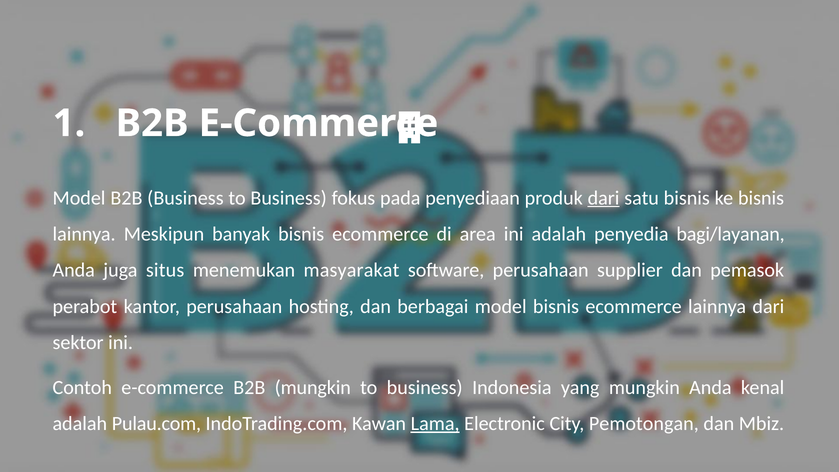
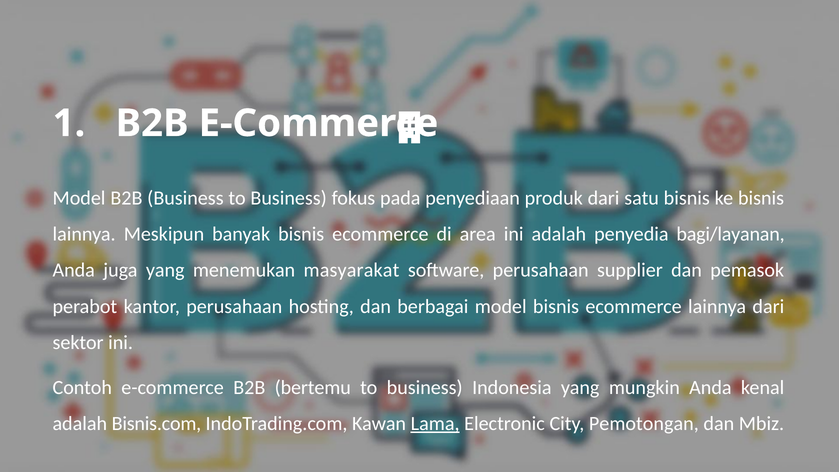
dari at (604, 198) underline: present -> none
juga situs: situs -> yang
B2B mungkin: mungkin -> bertemu
Pulau.com: Pulau.com -> Bisnis.com
